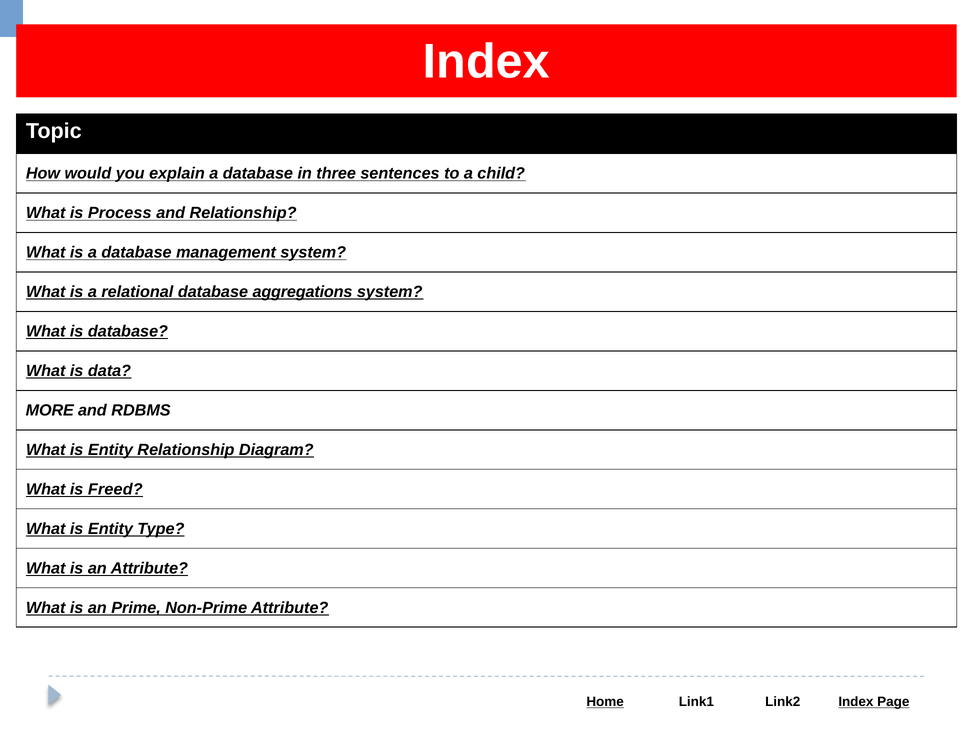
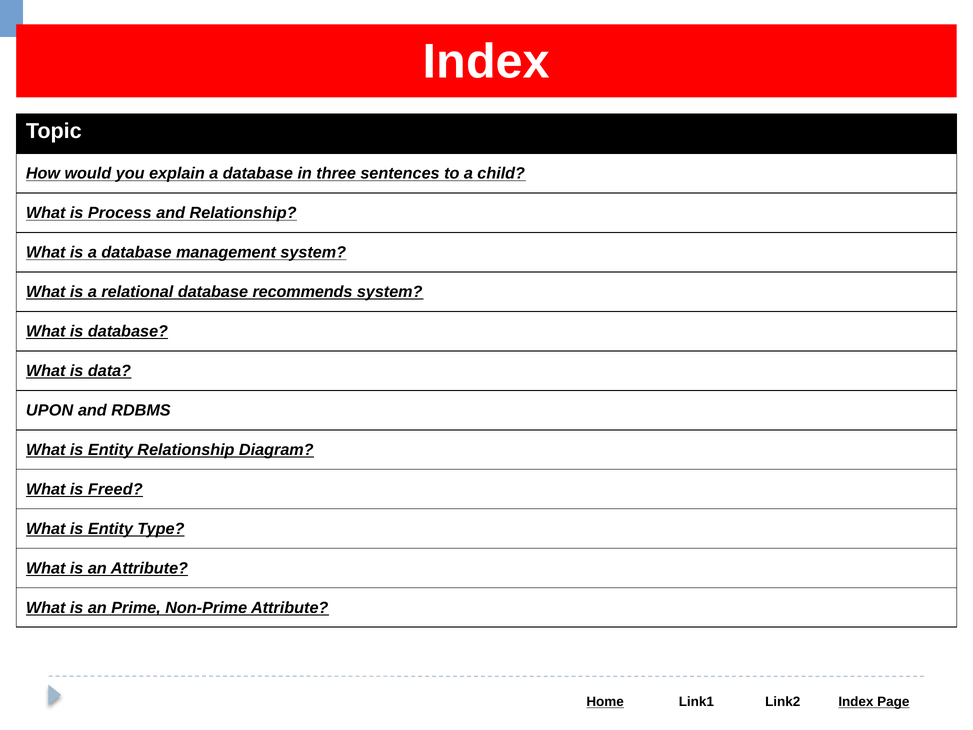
aggregations: aggregations -> recommends
MORE: MORE -> UPON
